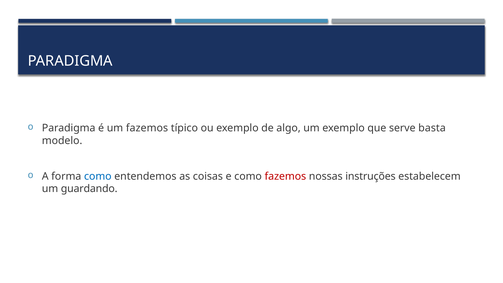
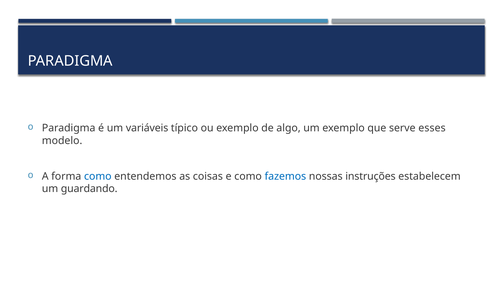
um fazemos: fazemos -> variáveis
basta: basta -> esses
fazemos at (285, 176) colour: red -> blue
